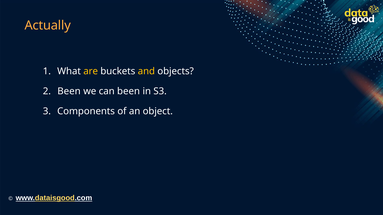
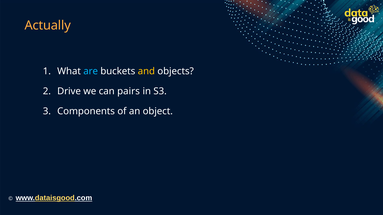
are colour: yellow -> light blue
Been at (69, 91): Been -> Drive
can been: been -> pairs
